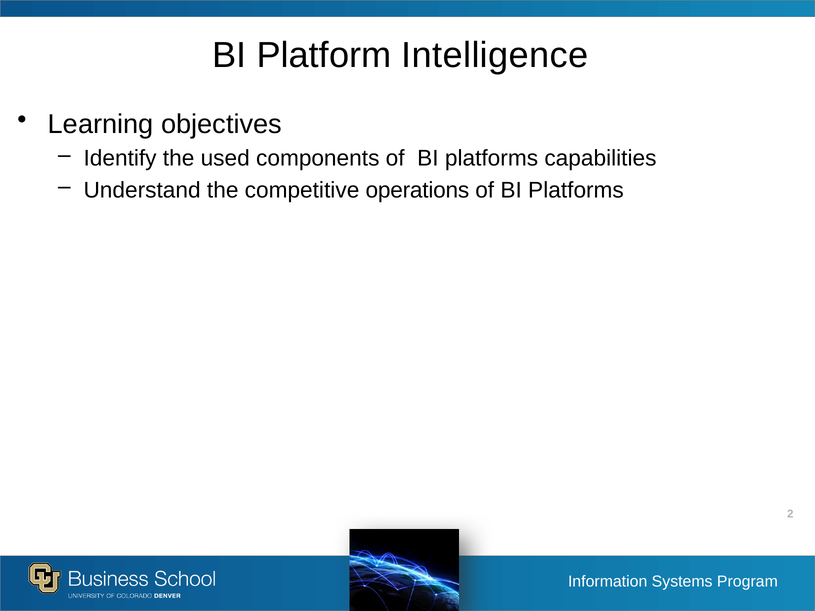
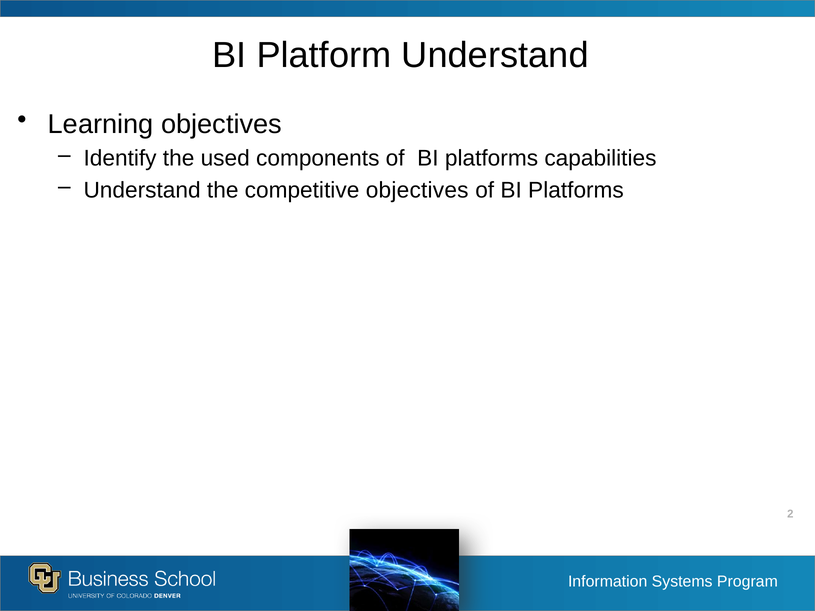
Platform Intelligence: Intelligence -> Understand
competitive operations: operations -> objectives
